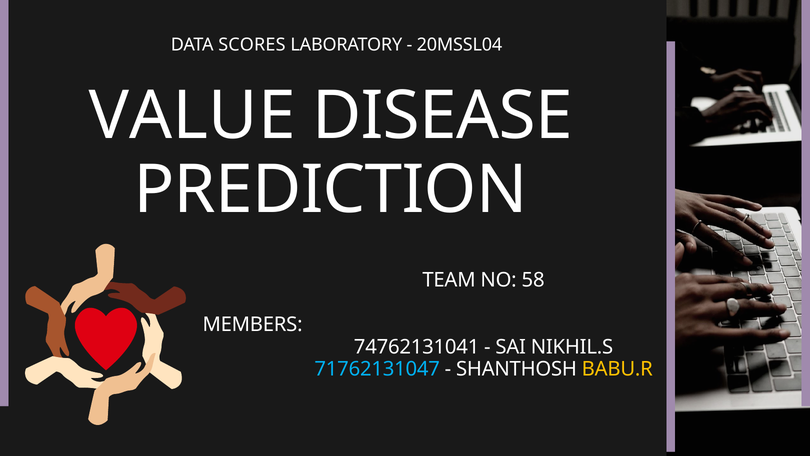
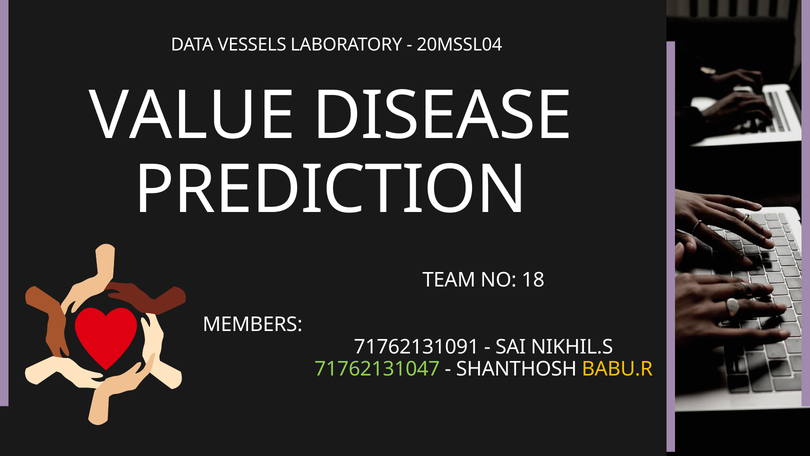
SCORES: SCORES -> VESSELS
58: 58 -> 18
74762131041: 74762131041 -> 71762131091
71762131047 colour: light blue -> light green
